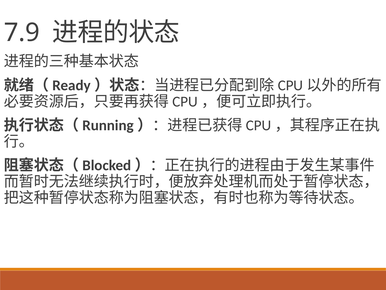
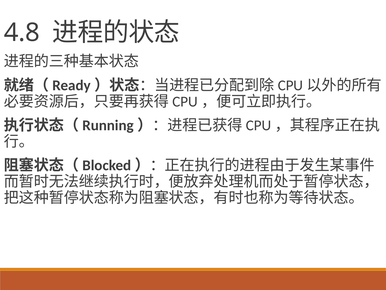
7.9: 7.9 -> 4.8
